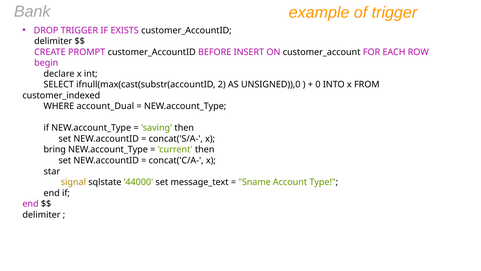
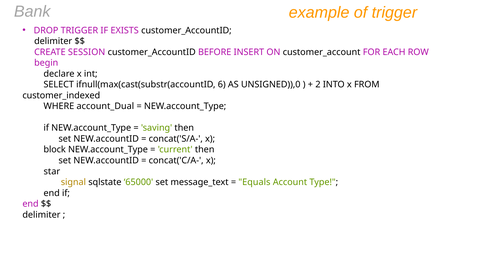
PROMPT: PROMPT -> SESSION
2: 2 -> 6
0: 0 -> 2
bring: bring -> block
44000: 44000 -> 65000
Sname: Sname -> Equals
